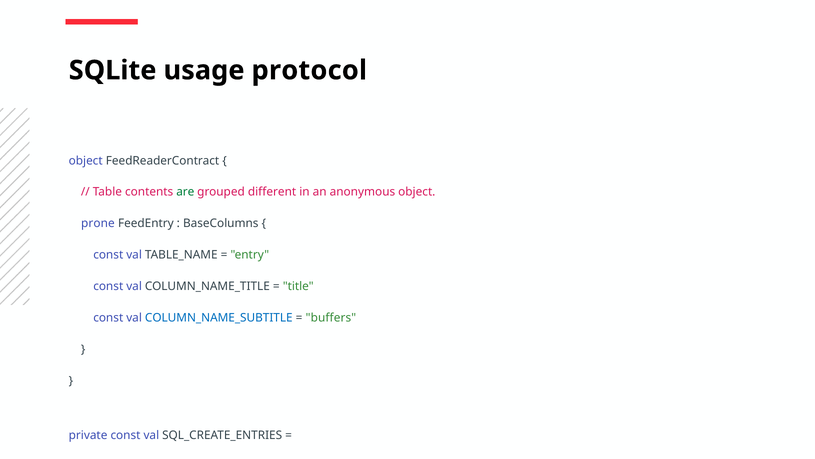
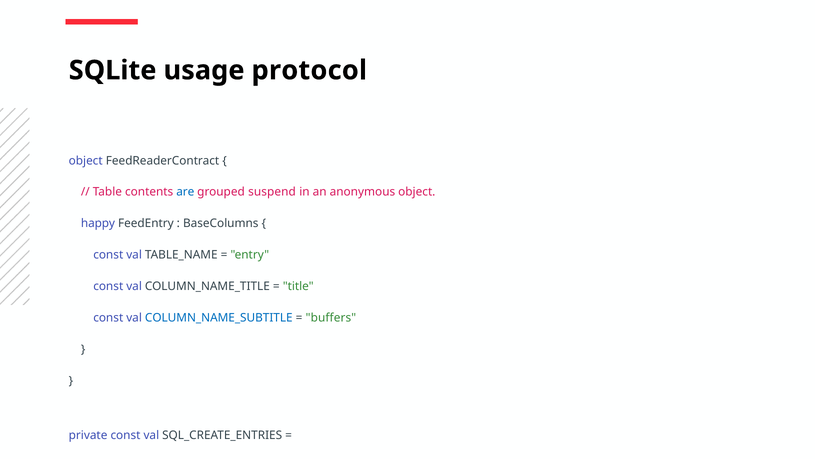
are colour: green -> blue
different: different -> suspend
prone: prone -> happy
